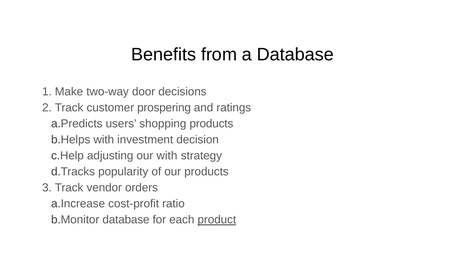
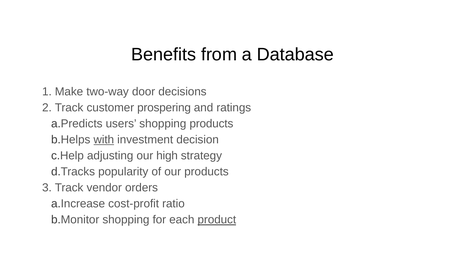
with at (104, 140) underline: none -> present
our with: with -> high
database at (126, 219): database -> shopping
